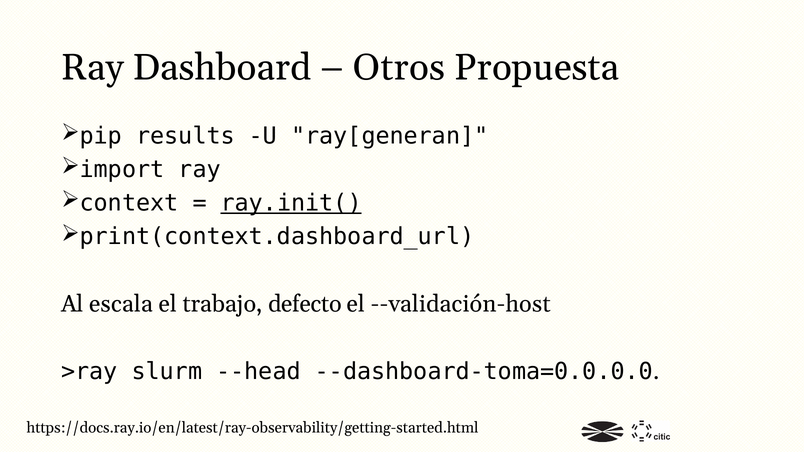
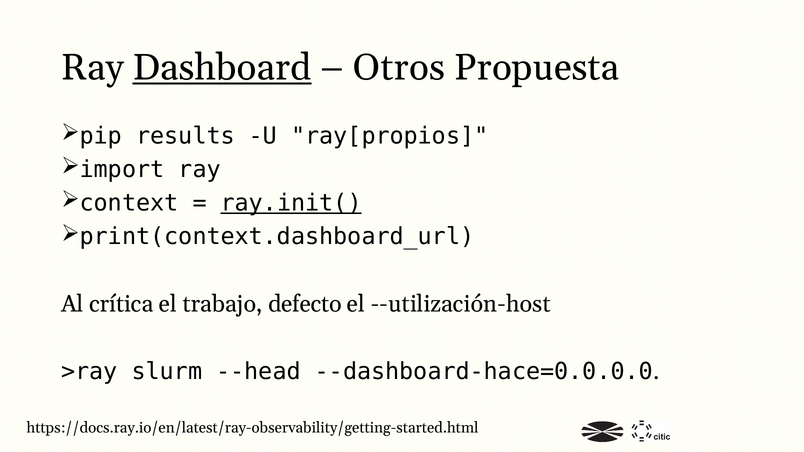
Dashboard underline: none -> present
ray[generan: ray[generan -> ray[propios
escala: escala -> crítica
--validación-host: --validación-host -> --utilización-host
--dashboard-toma=0.0.0.0: --dashboard-toma=0.0.0.0 -> --dashboard-hace=0.0.0.0
